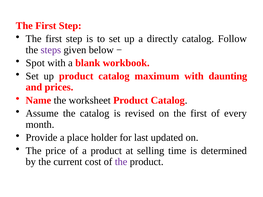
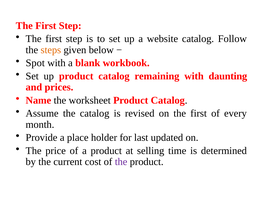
directly: directly -> website
steps colour: purple -> orange
maximum: maximum -> remaining
